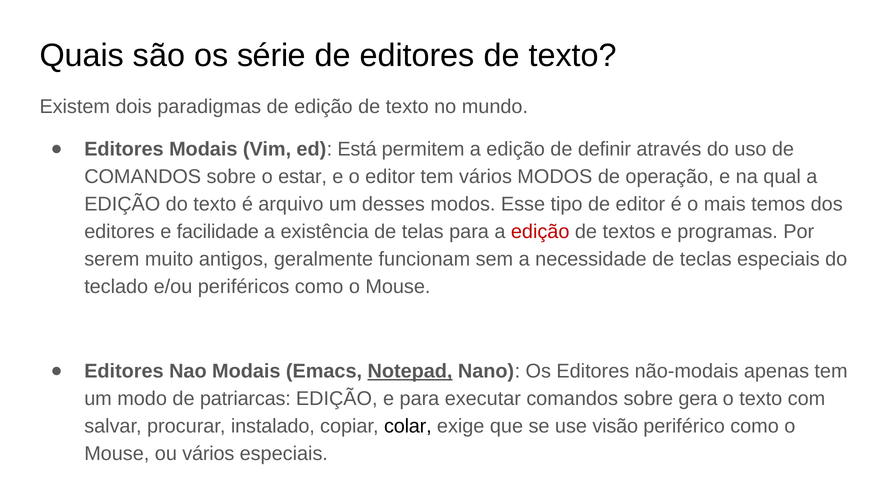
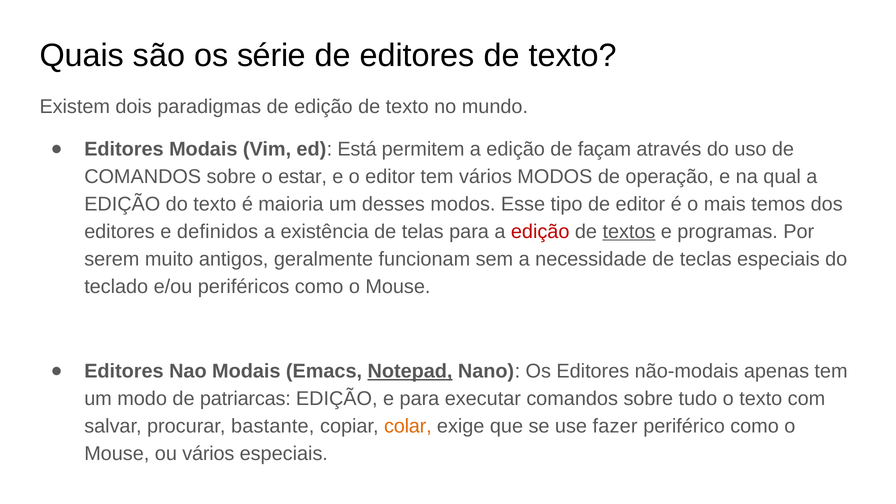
definir: definir -> façam
arquivo: arquivo -> maioria
facilidade: facilidade -> definidos
textos underline: none -> present
gera: gera -> tudo
instalado: instalado -> bastante
colar colour: black -> orange
visão: visão -> fazer
